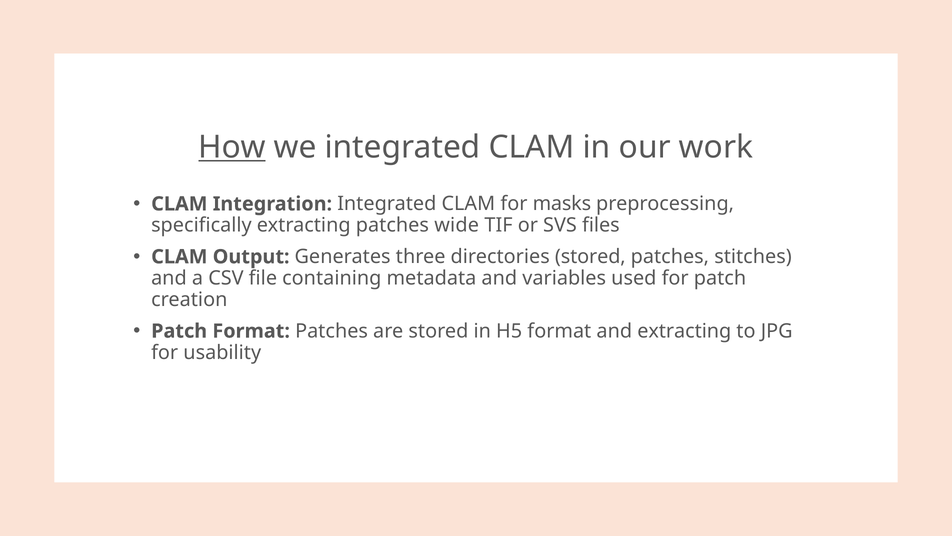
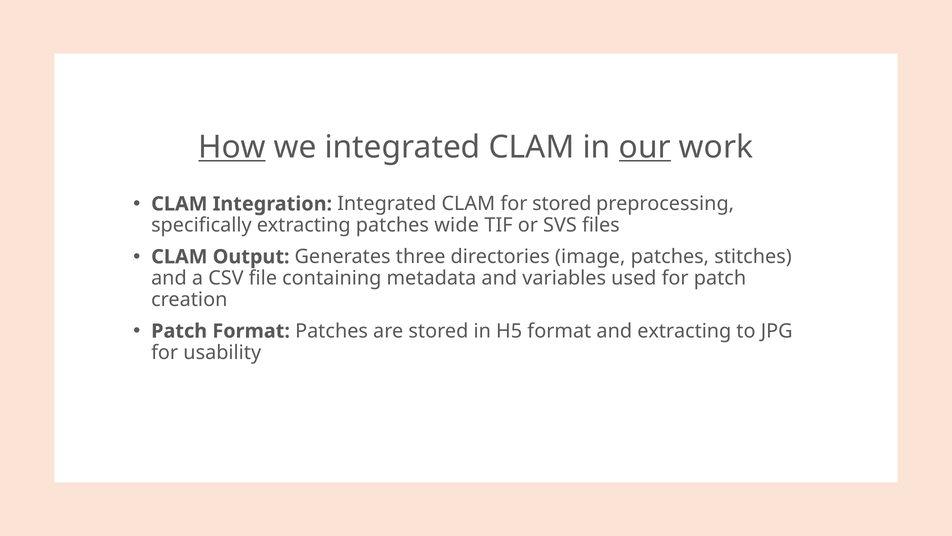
our underline: none -> present
for masks: masks -> stored
directories stored: stored -> image
